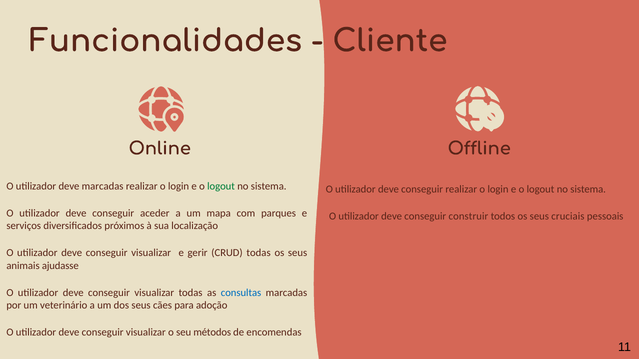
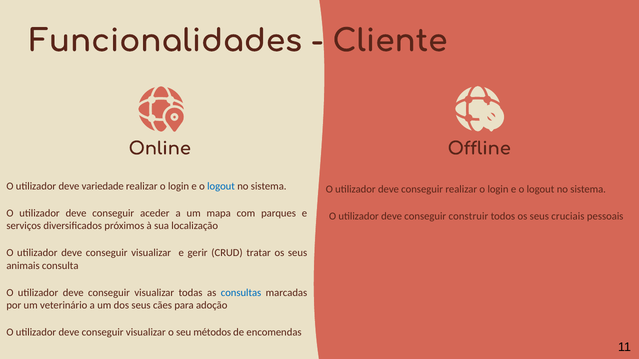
deve marcadas: marcadas -> variedade
logout at (221, 187) colour: green -> blue
CRUD todas: todas -> tratar
ajudasse: ajudasse -> consulta
